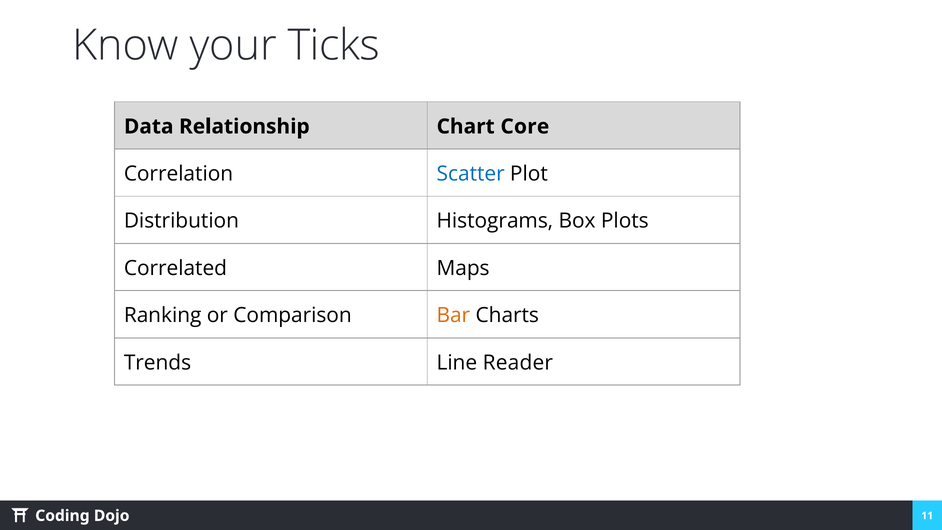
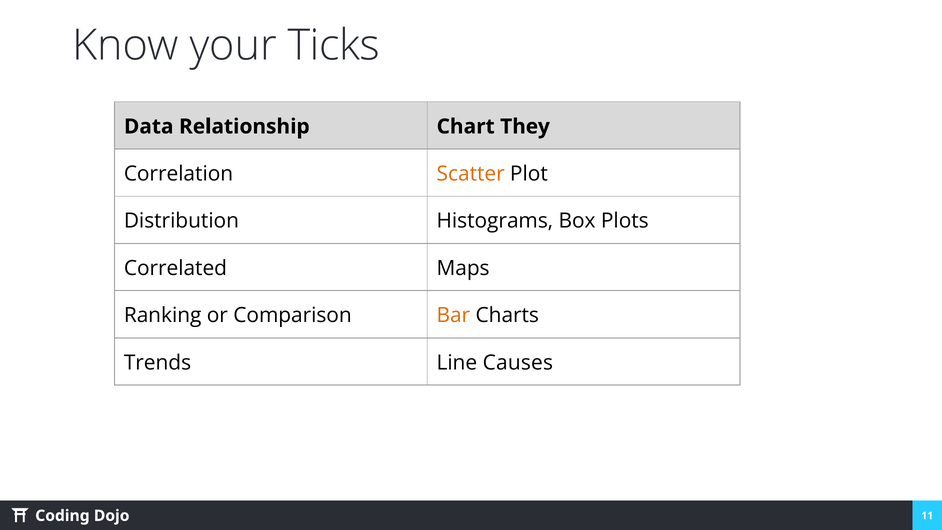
Core: Core -> They
Scatter colour: blue -> orange
Reader: Reader -> Causes
